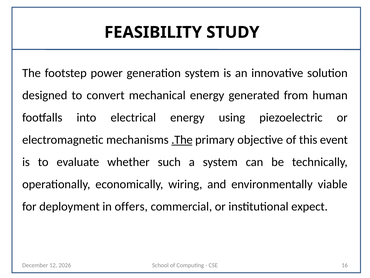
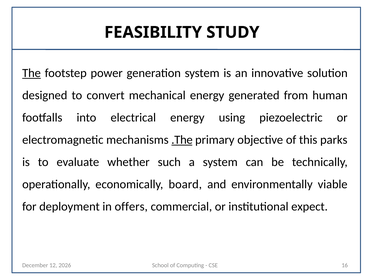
The underline: none -> present
event: event -> parks
wiring: wiring -> board
